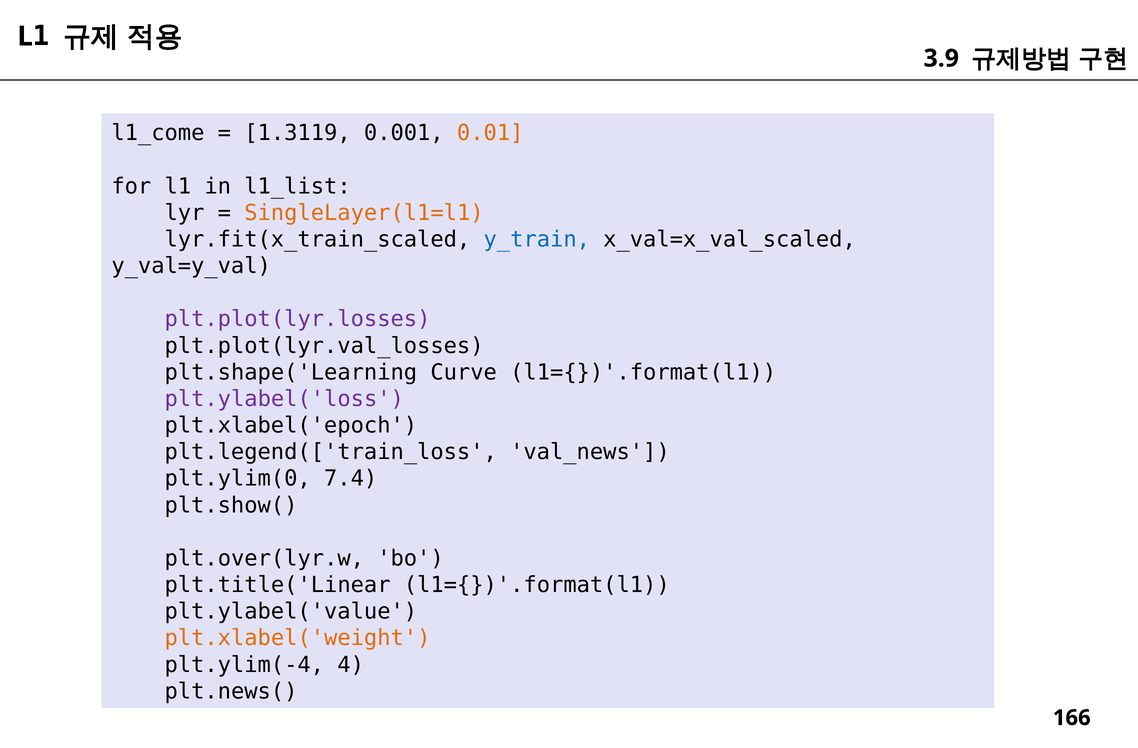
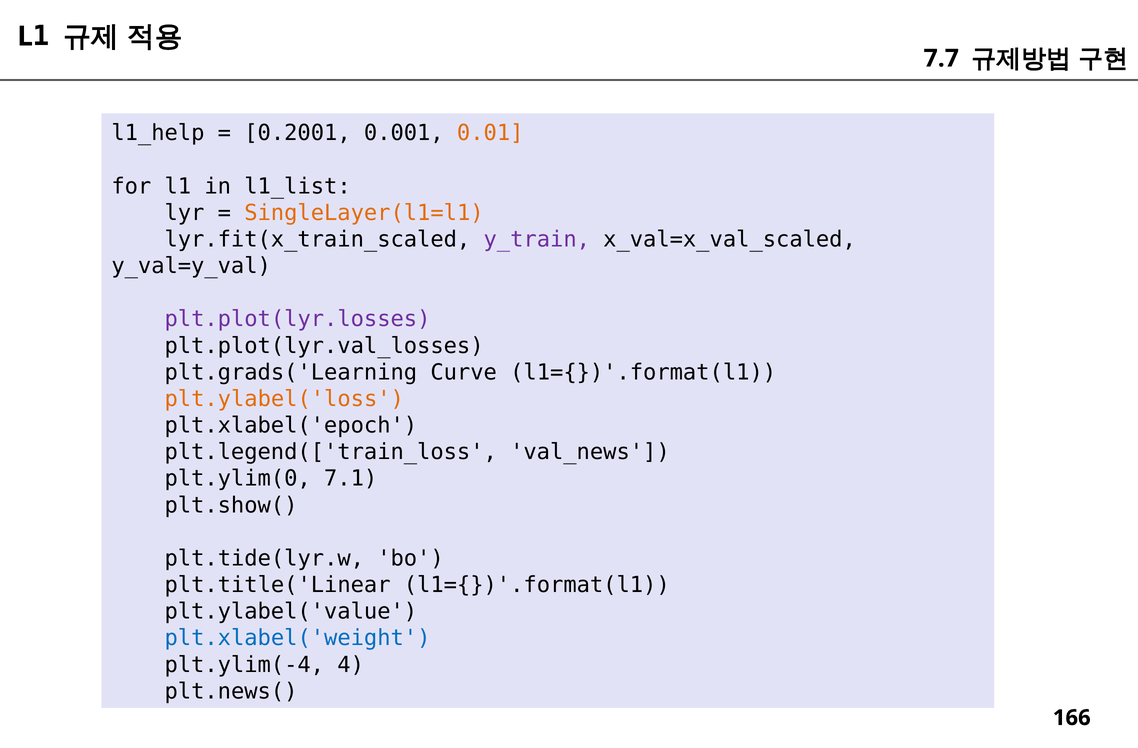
3.9: 3.9 -> 7.7
l1_come: l1_come -> l1_help
1.3119: 1.3119 -> 0.2001
y_train colour: blue -> purple
plt.shape('Learning: plt.shape('Learning -> plt.grads('Learning
plt.ylabel('loss colour: purple -> orange
7.4: 7.4 -> 7.1
plt.over(lyr.w: plt.over(lyr.w -> plt.tide(lyr.w
plt.xlabel('weight colour: orange -> blue
